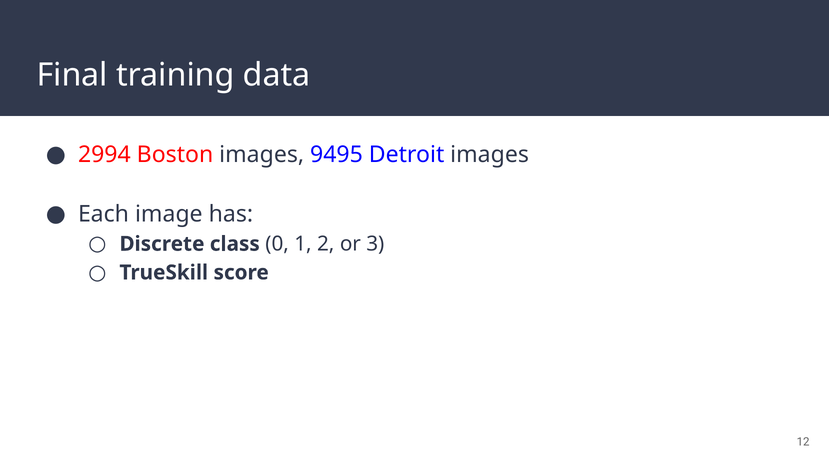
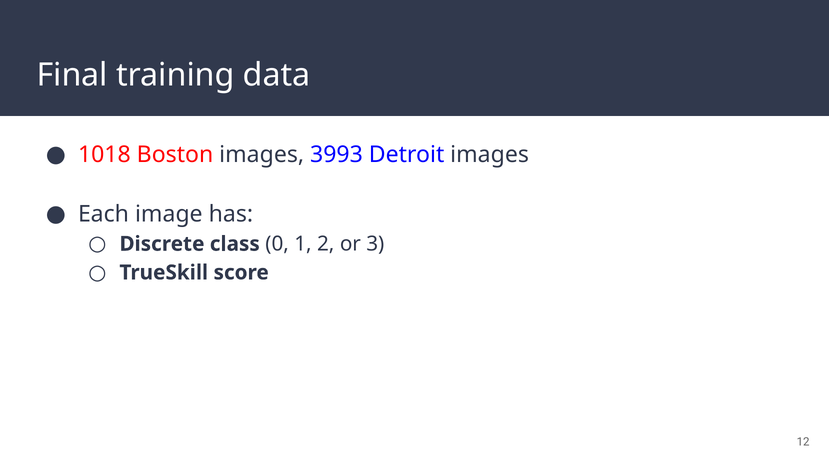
2994: 2994 -> 1018
9495: 9495 -> 3993
